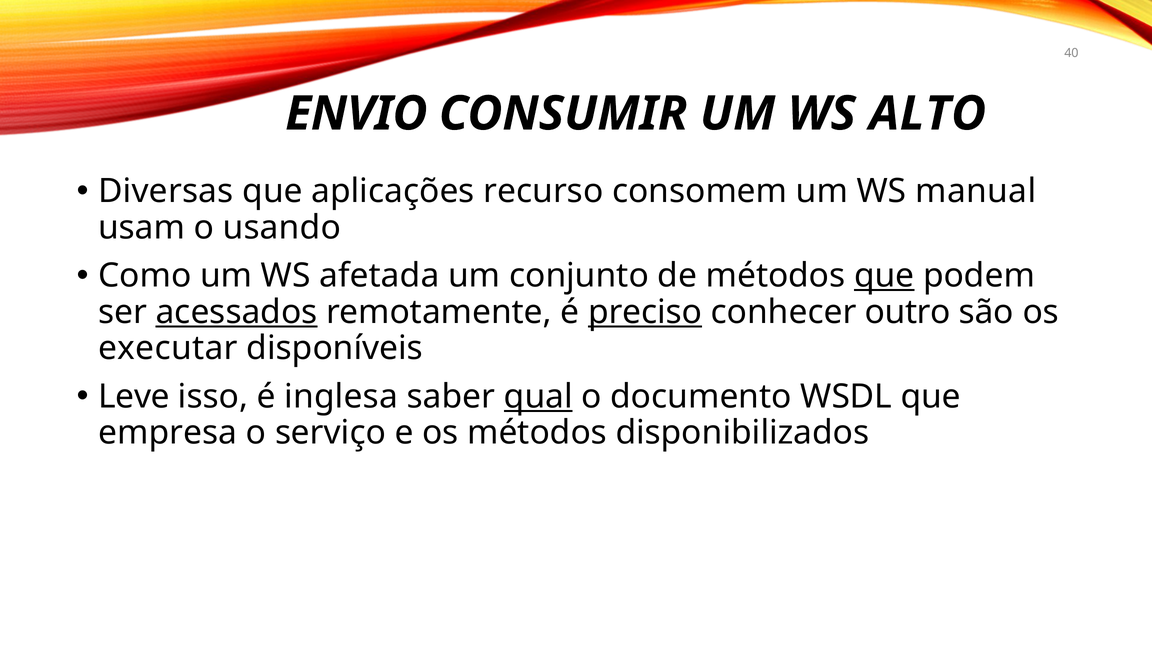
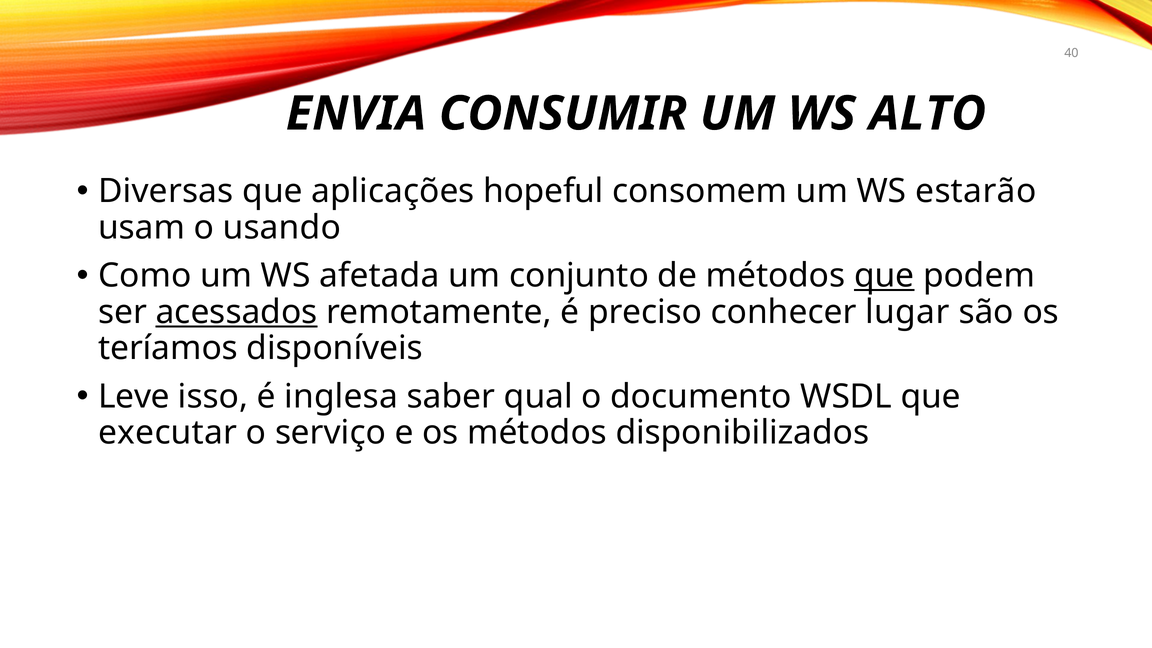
ENVIO: ENVIO -> ENVIA
recurso: recurso -> hopeful
manual: manual -> estarão
preciso underline: present -> none
outro: outro -> lugar
executar: executar -> teríamos
qual underline: present -> none
empresa: empresa -> executar
